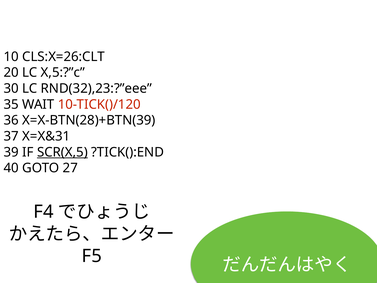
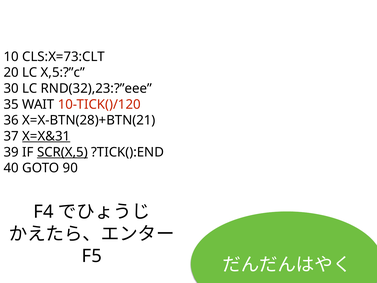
CLS:X=26:CLT: CLS:X=26:CLT -> CLS:X=73:CLT
X=X-BTN(28)+BTN(39: X=X-BTN(28)+BTN(39 -> X=X-BTN(28)+BTN(21
X=X&31 underline: none -> present
27: 27 -> 90
